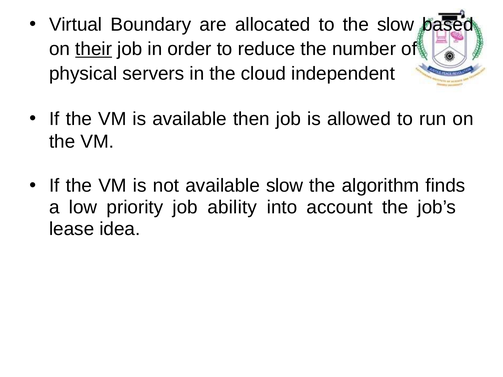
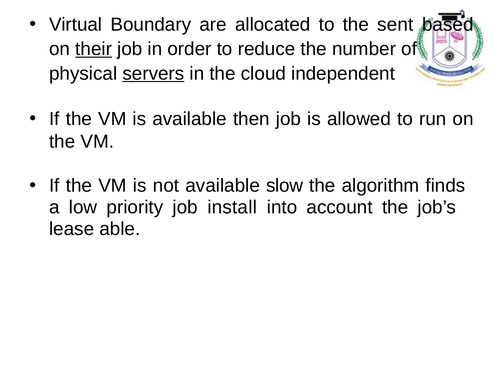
the slow: slow -> sent
servers underline: none -> present
ability: ability -> install
idea: idea -> able
